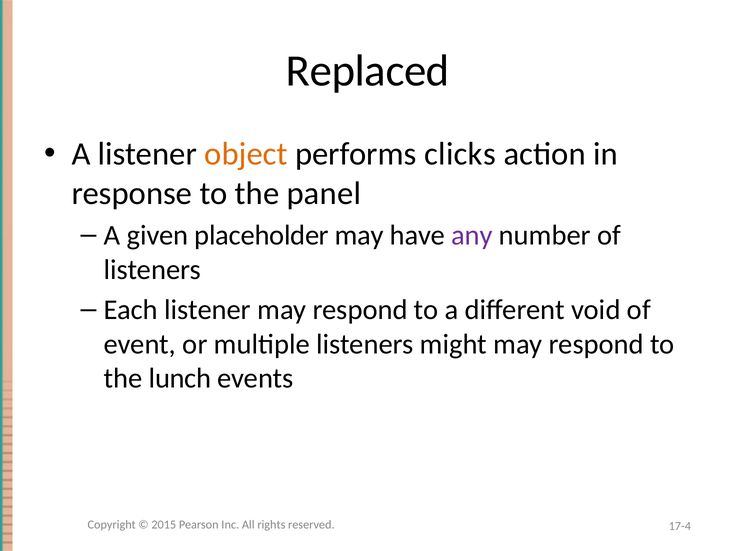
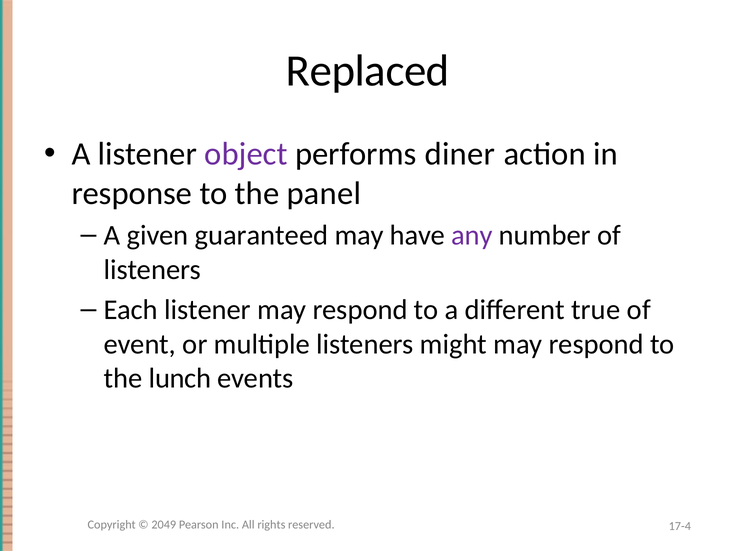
object colour: orange -> purple
clicks: clicks -> diner
placeholder: placeholder -> guaranteed
void: void -> true
2015: 2015 -> 2049
